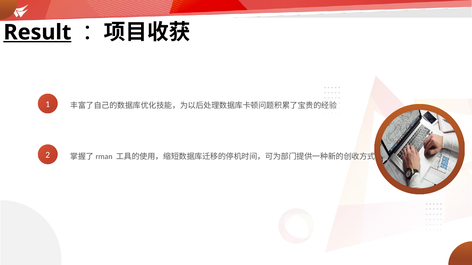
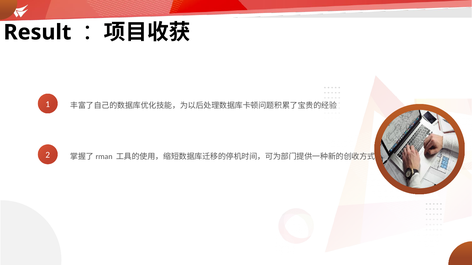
Result underline: present -> none
